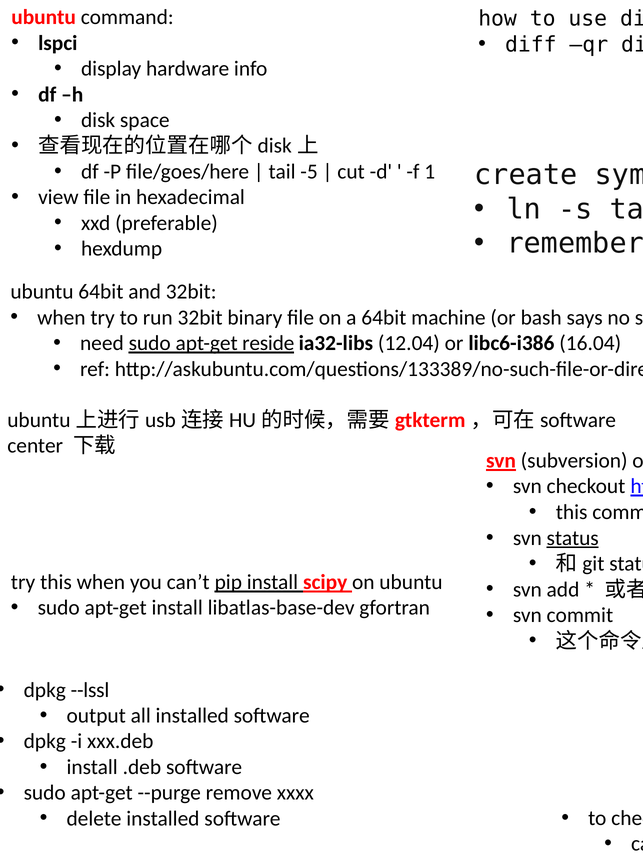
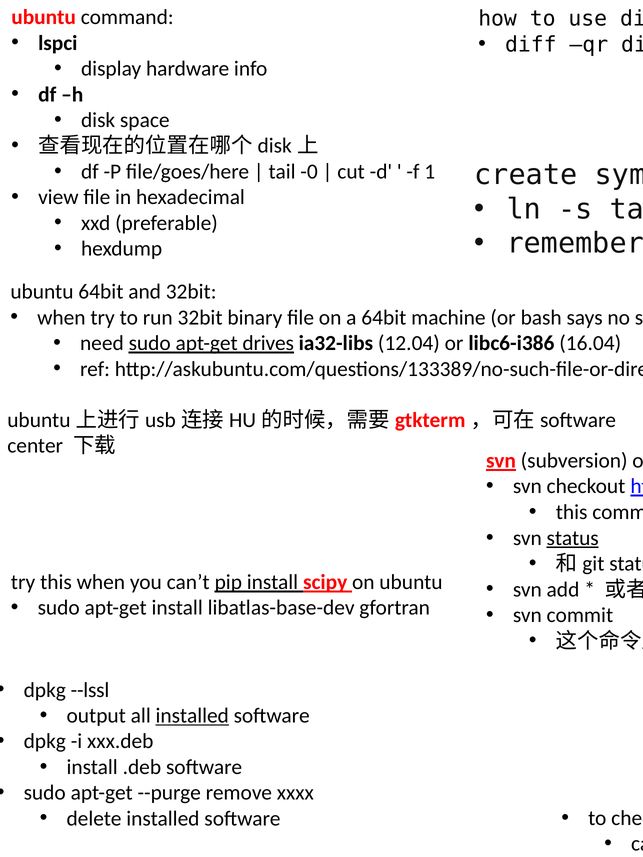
-5: -5 -> -0
reside: reside -> drives
installed at (192, 716) underline: none -> present
